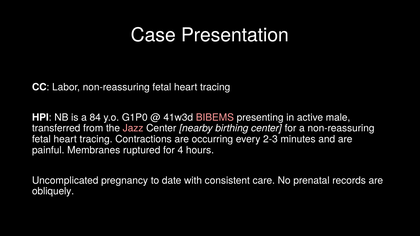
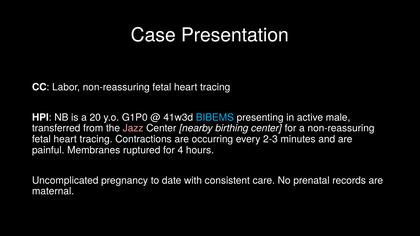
84: 84 -> 20
BIBEMS colour: pink -> light blue
obliquely: obliquely -> maternal
